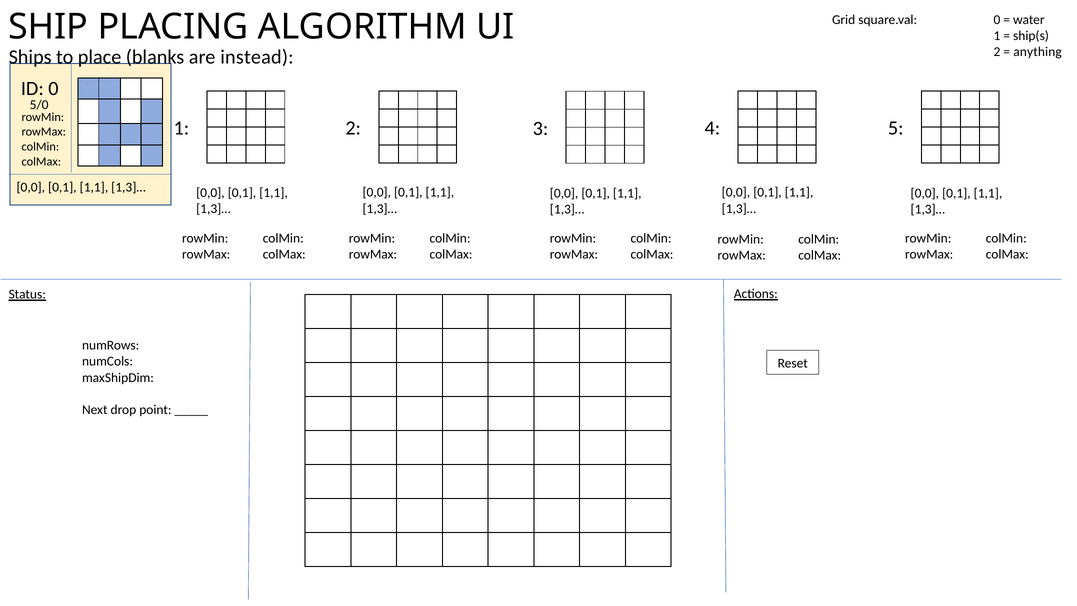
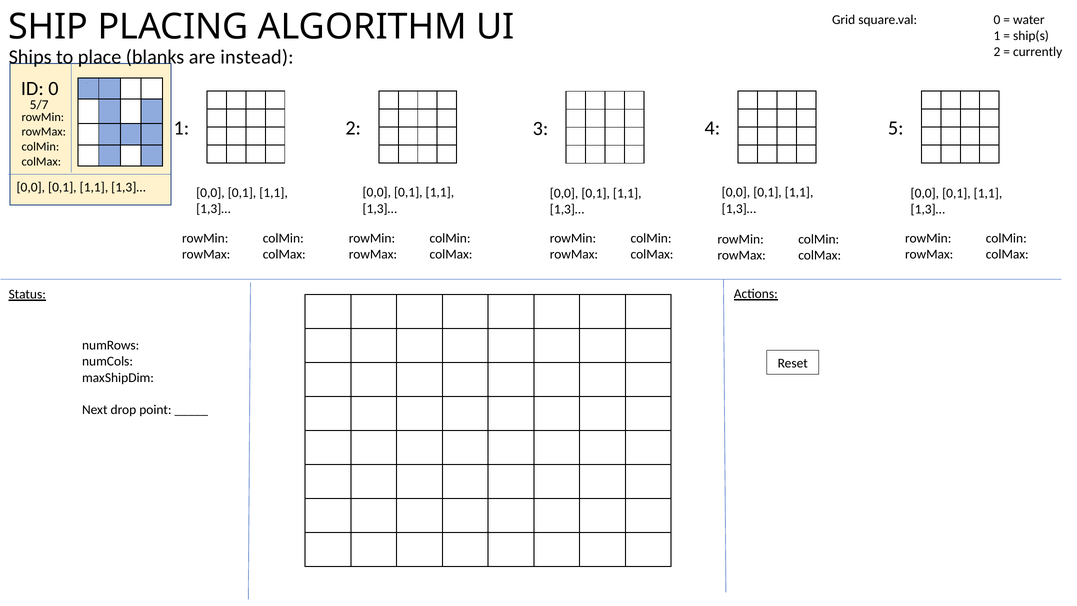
anything: anything -> currently
5/0: 5/0 -> 5/7
